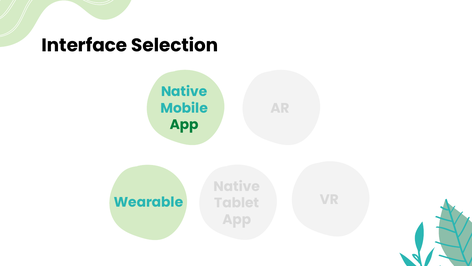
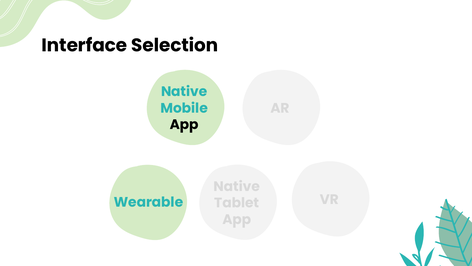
App at (184, 125) colour: green -> black
